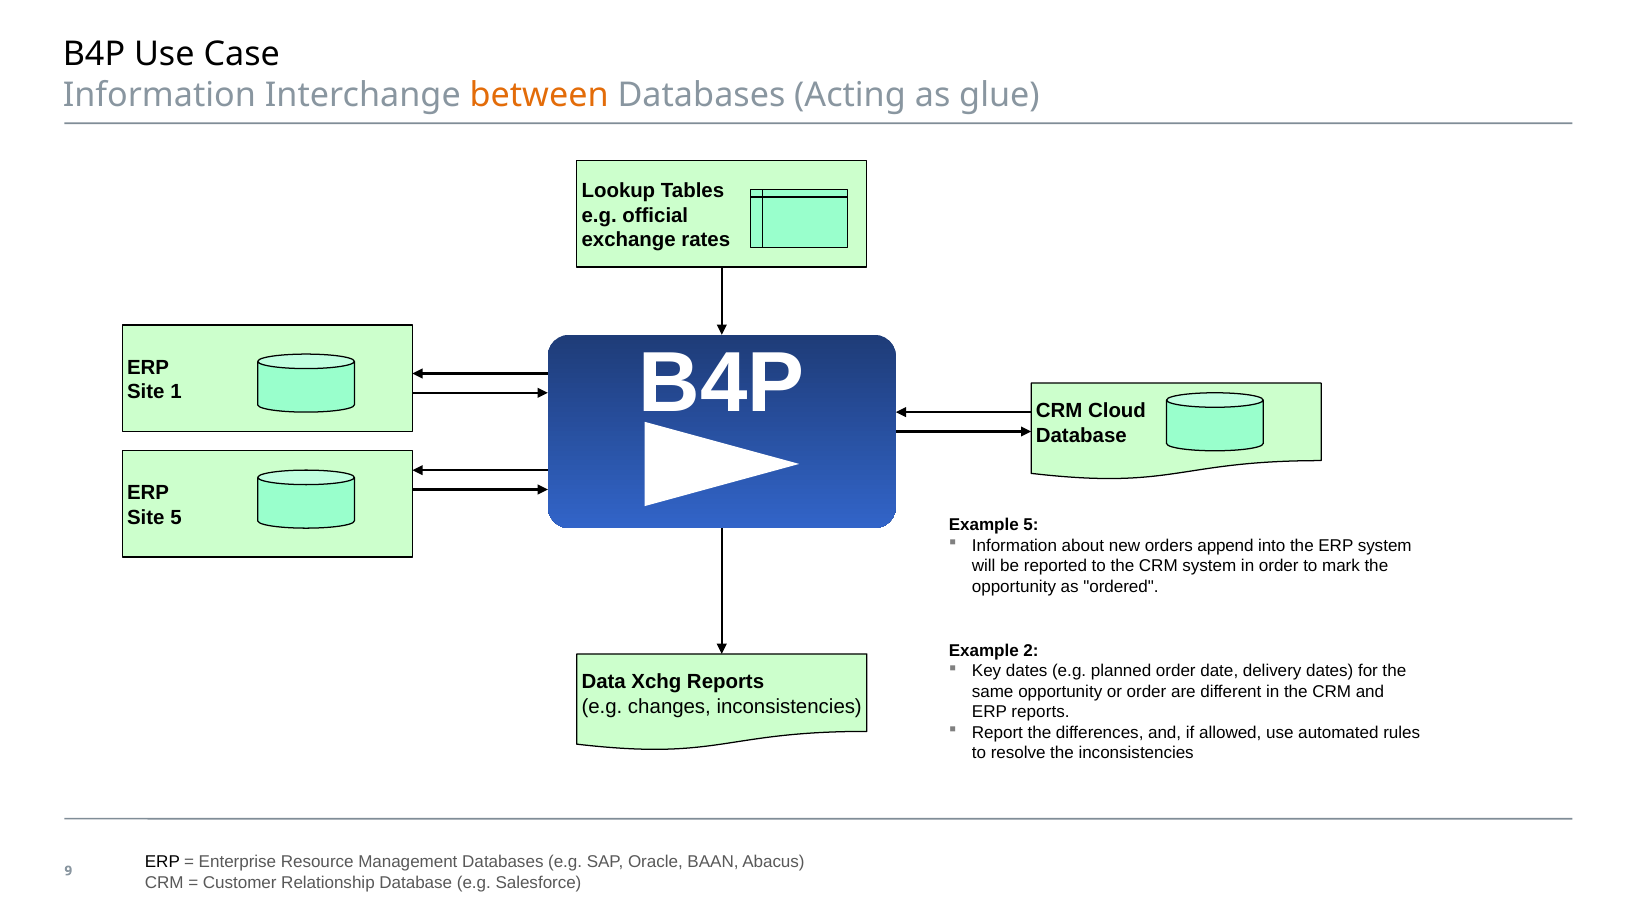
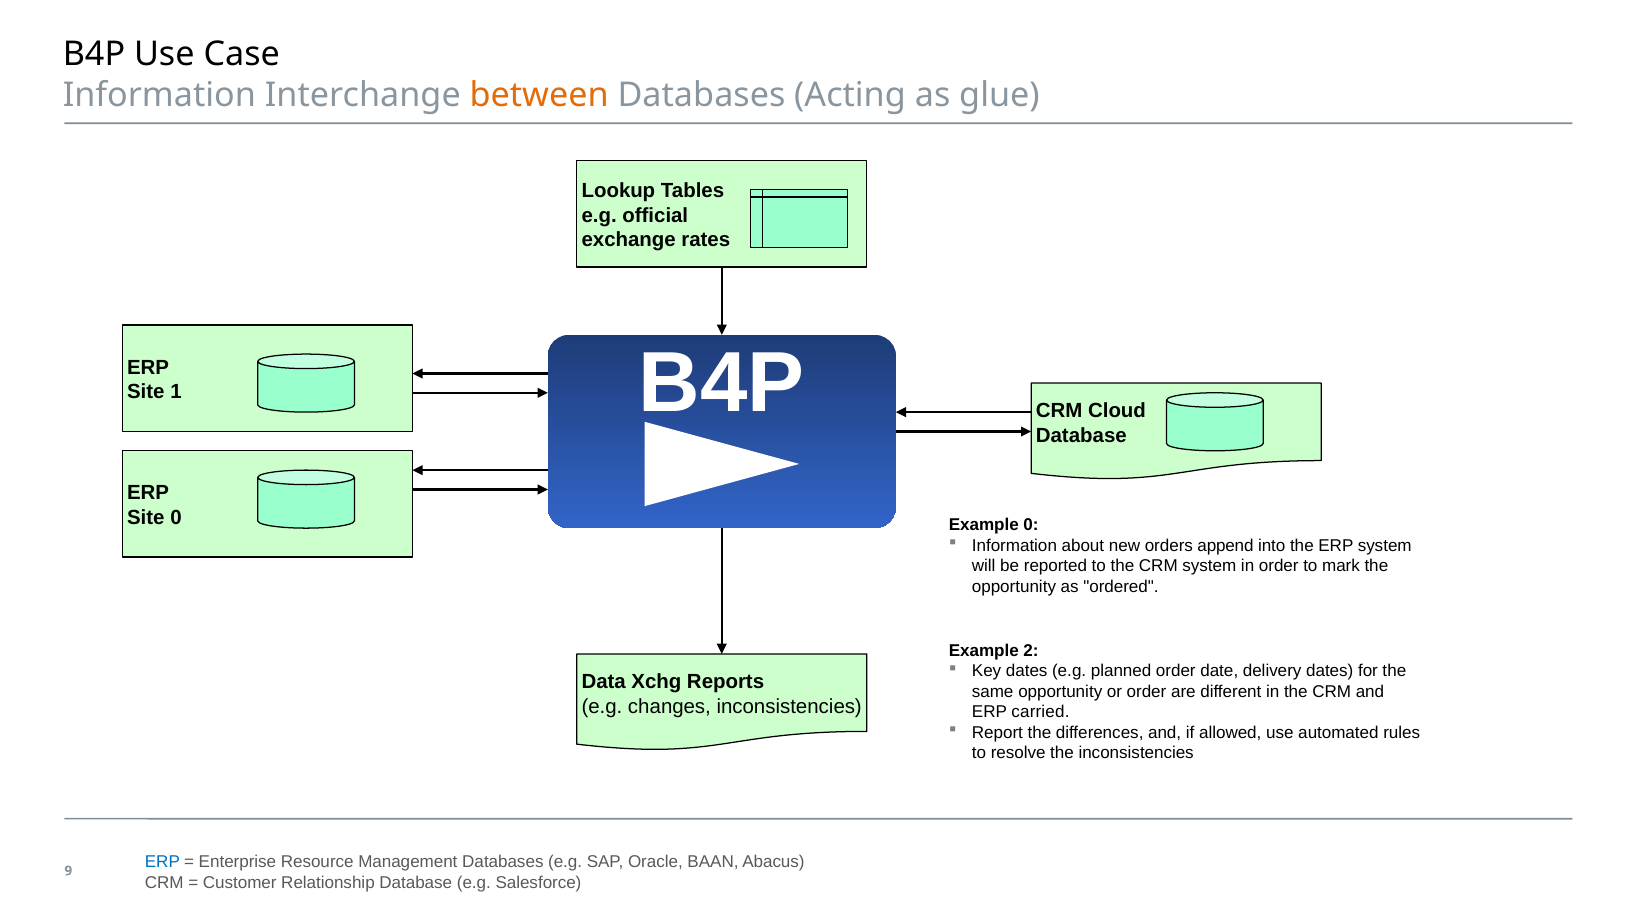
Site 5: 5 -> 0
Example 5: 5 -> 0
ERP reports: reports -> carried
ERP at (162, 862) colour: black -> blue
